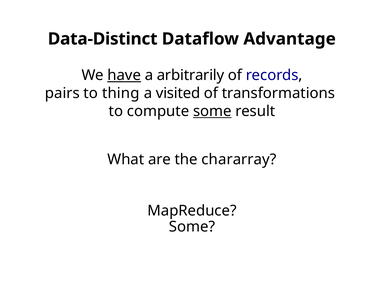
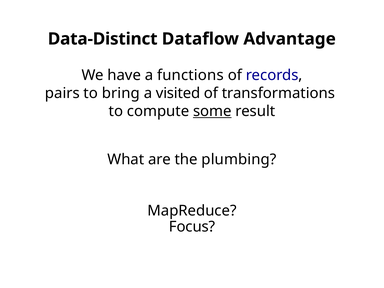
have underline: present -> none
arbitrarily: arbitrarily -> functions
thing: thing -> bring
chararray: chararray -> plumbing
Some at (192, 227): Some -> Focus
